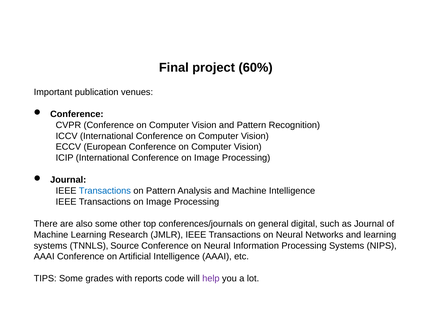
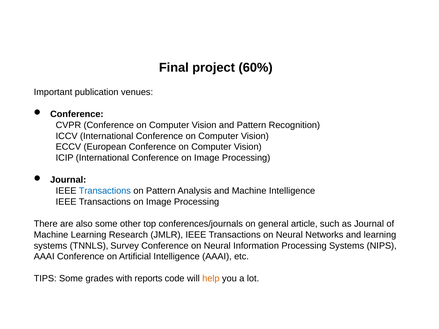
digital: digital -> article
Source: Source -> Survey
help colour: purple -> orange
